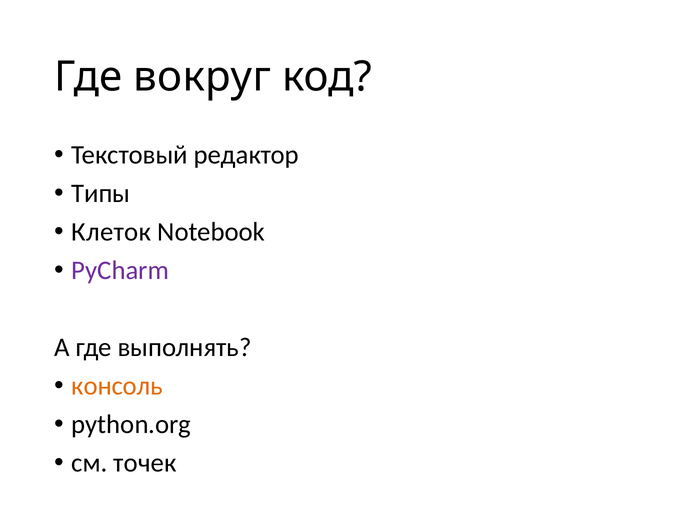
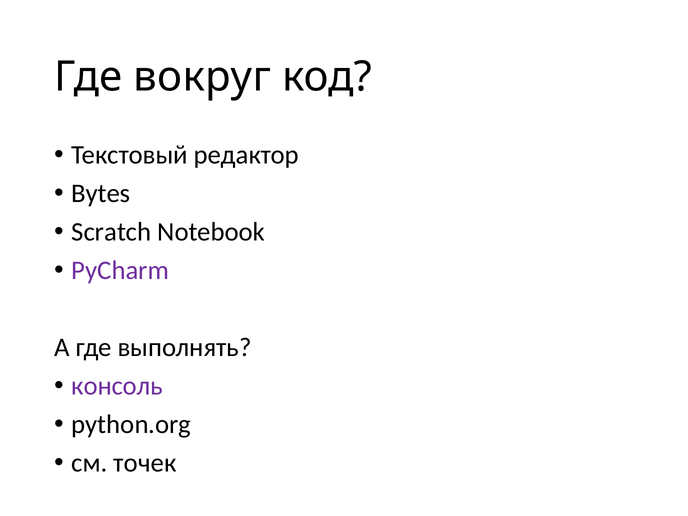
Типы: Типы -> Bytes
Клеток: Клеток -> Scratch
консоль colour: orange -> purple
